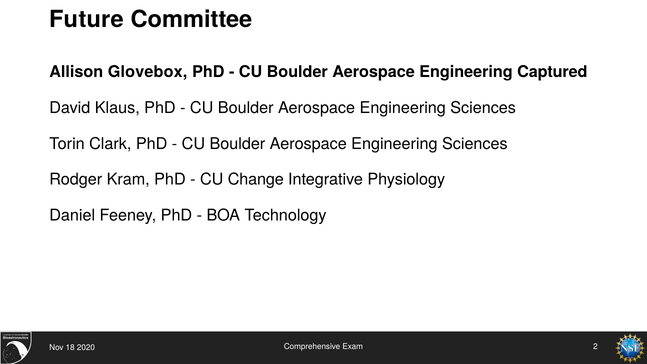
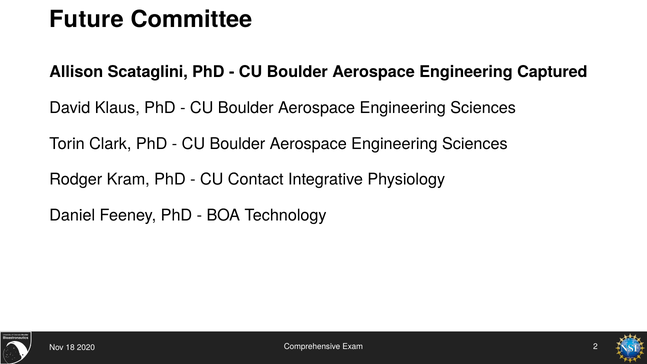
Glovebox: Glovebox -> Scataglini
Change: Change -> Contact
